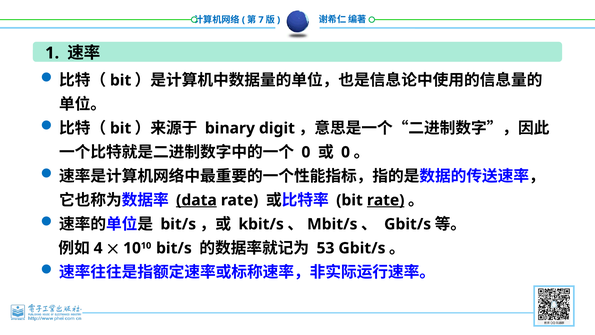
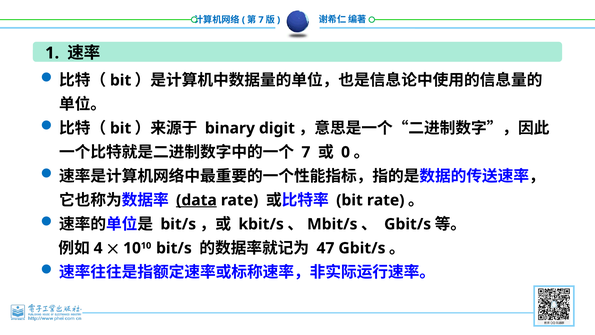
0 at (306, 152): 0 -> 7
rate at (386, 200) underline: present -> none
53: 53 -> 47
